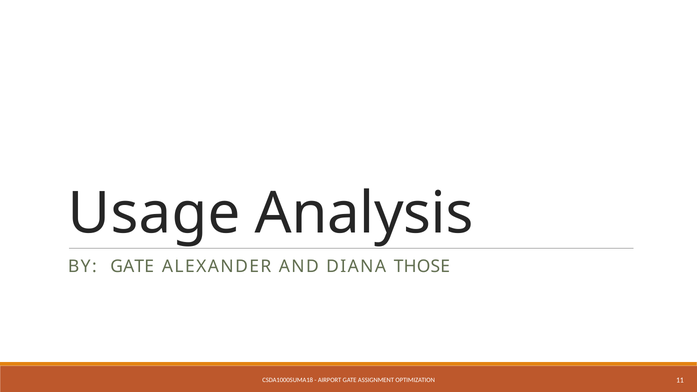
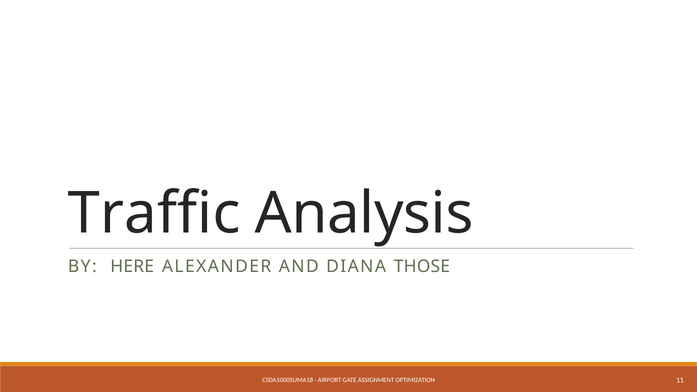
Usage: Usage -> Traffic
BY GATE: GATE -> HERE
